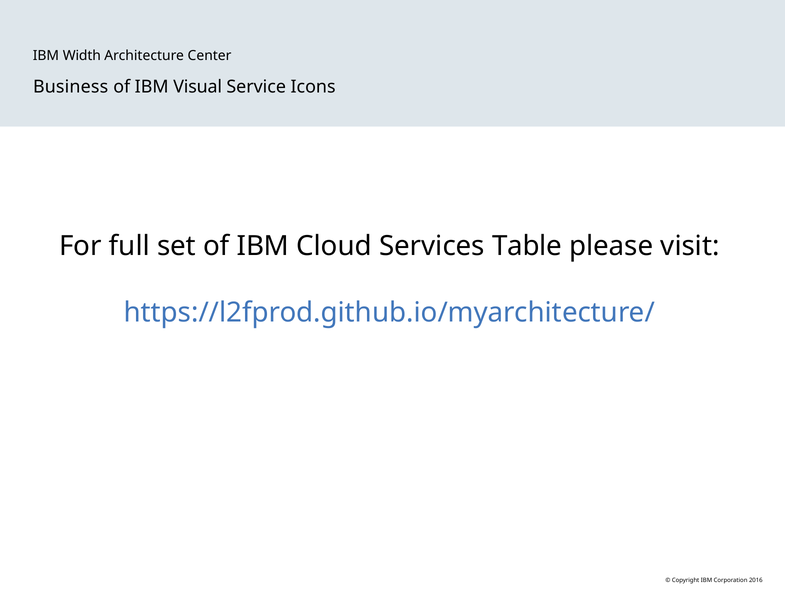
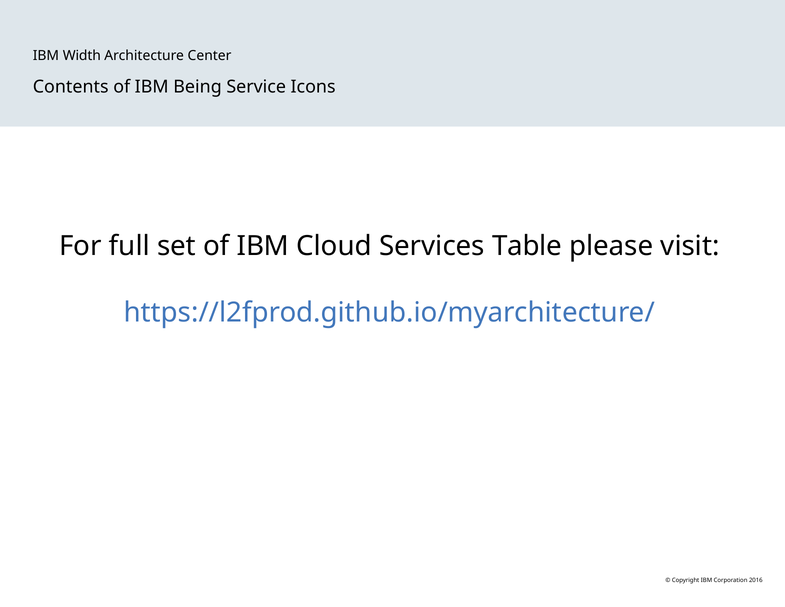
Business: Business -> Contents
Visual: Visual -> Being
